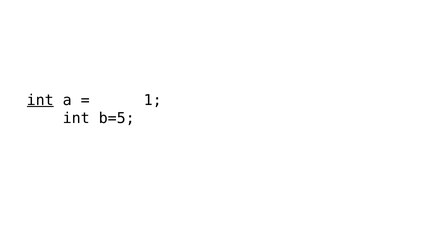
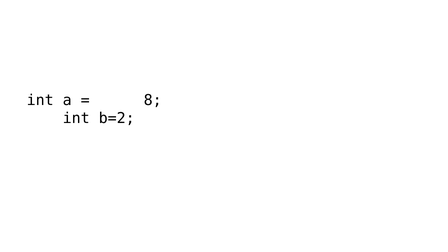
int at (40, 100) underline: present -> none
1: 1 -> 8
b=5: b=5 -> b=2
